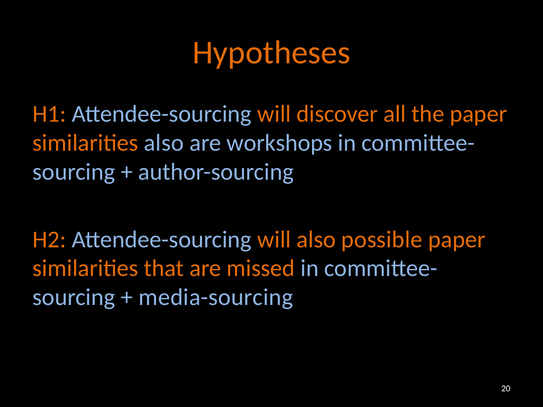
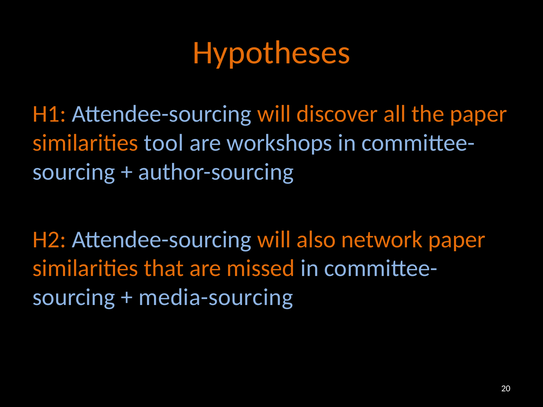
similarities also: also -> tool
possible: possible -> network
